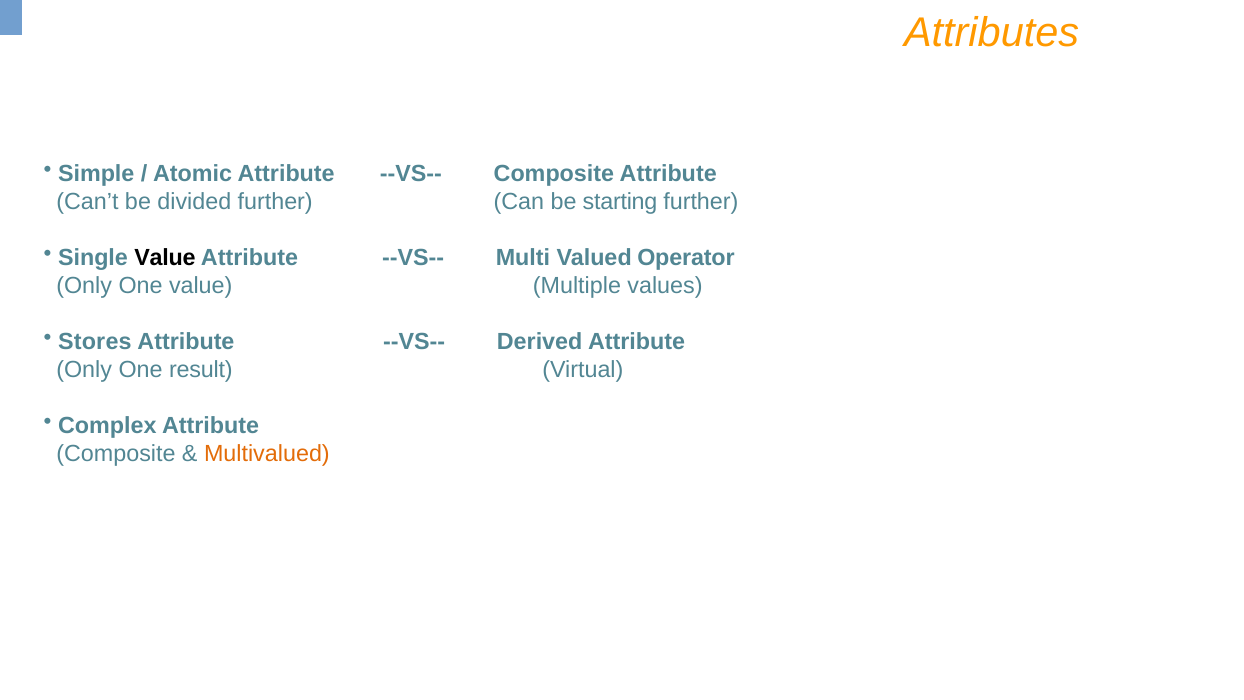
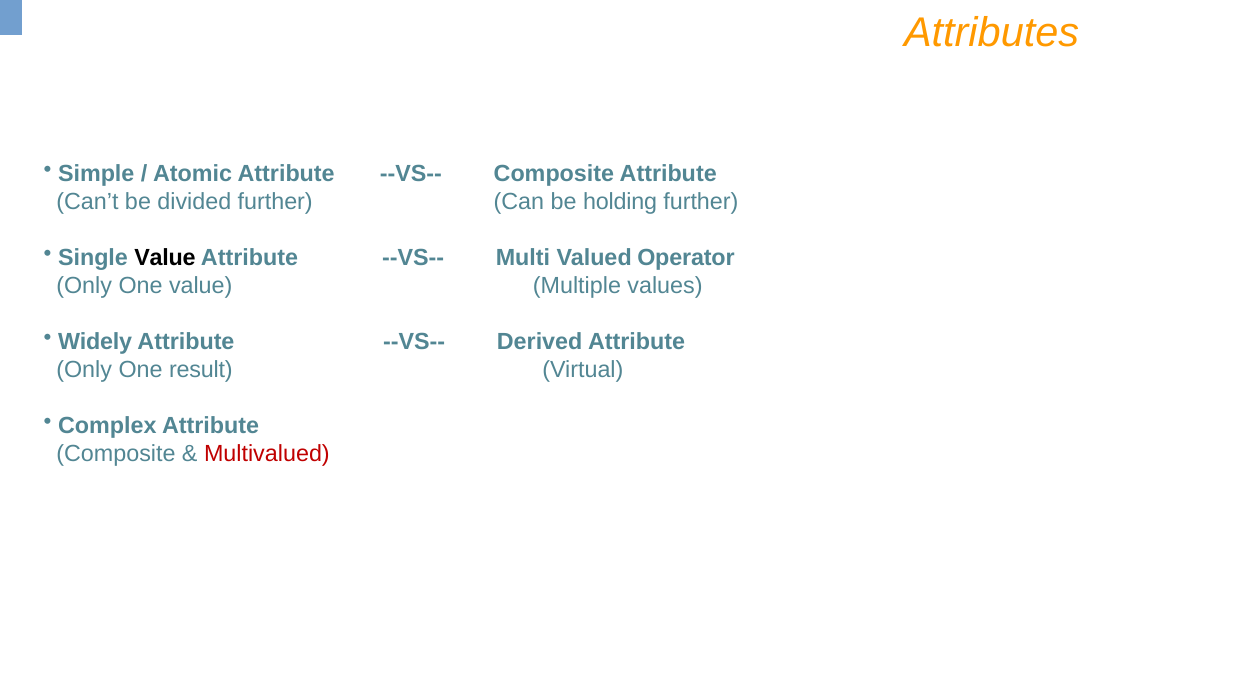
starting: starting -> holding
Stores: Stores -> Widely
Multivalued colour: orange -> red
